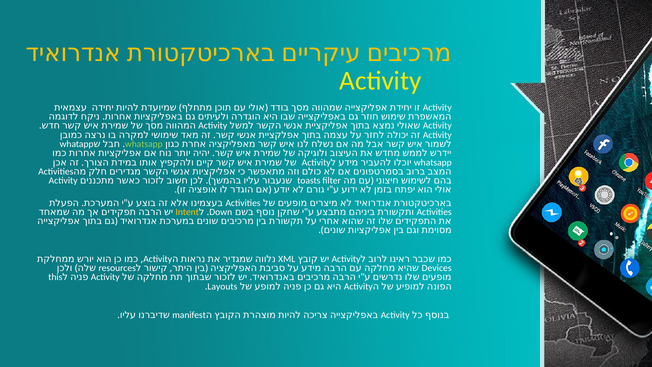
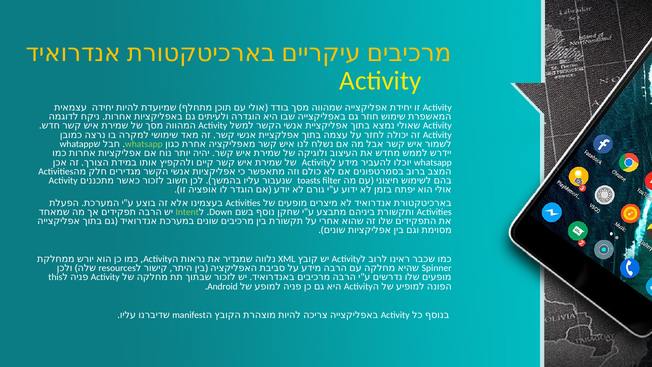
Intent colour: yellow -> light green
Devices: Devices -> Spinner
Layouts: Layouts -> Android
